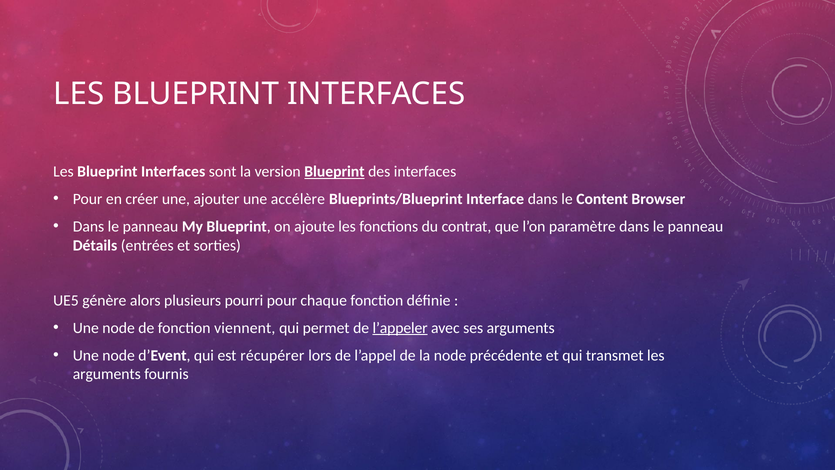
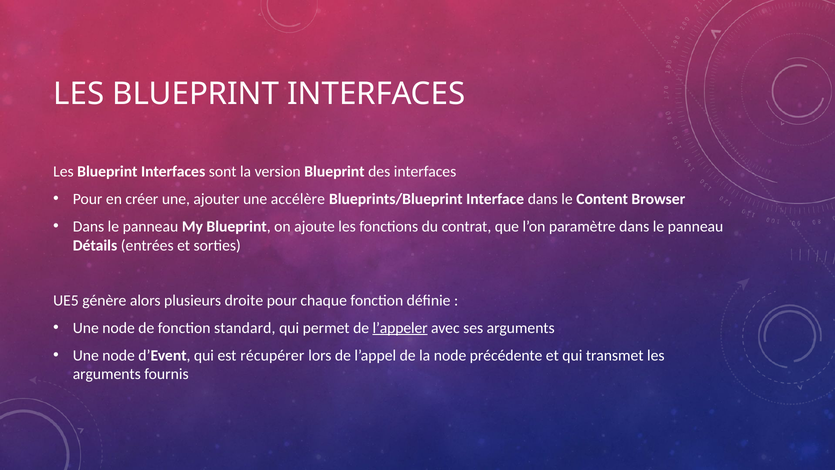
Blueprint at (335, 171) underline: present -> none
pourri: pourri -> droite
viennent: viennent -> standard
